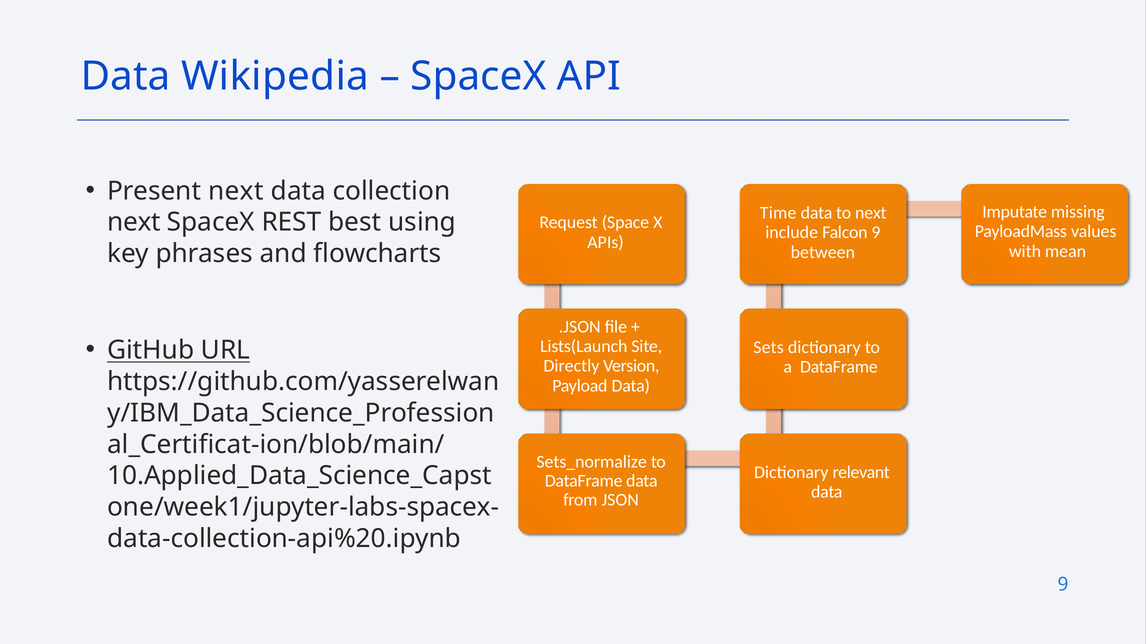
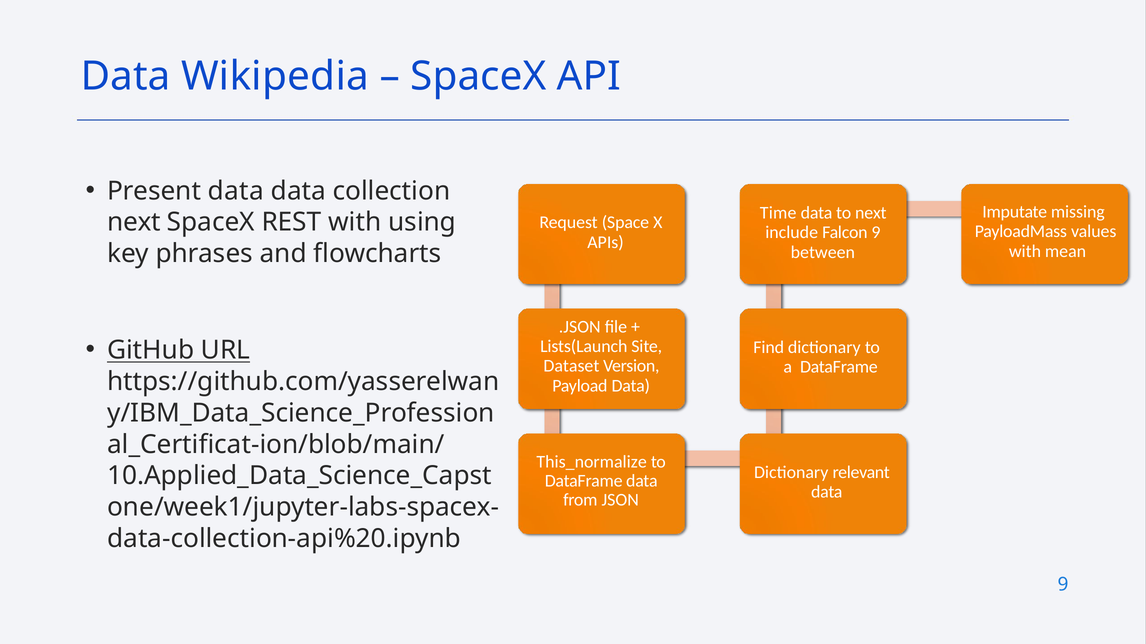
Present next: next -> data
REST best: best -> with
Sets: Sets -> Find
Directly: Directly -> Dataset
Sets_normalize: Sets_normalize -> This_normalize
